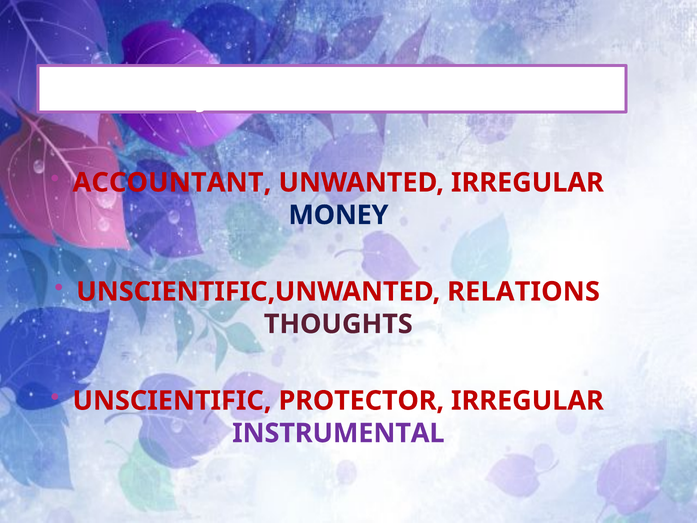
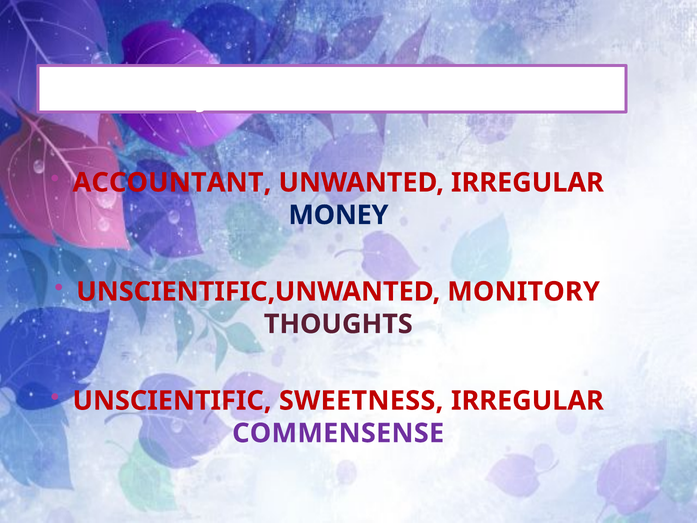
RELATIONS: RELATIONS -> MONITORY
PROTECTOR: PROTECTOR -> SWEETNESS
INSTRUMENTAL: INSTRUMENTAL -> COMMENSENSE
